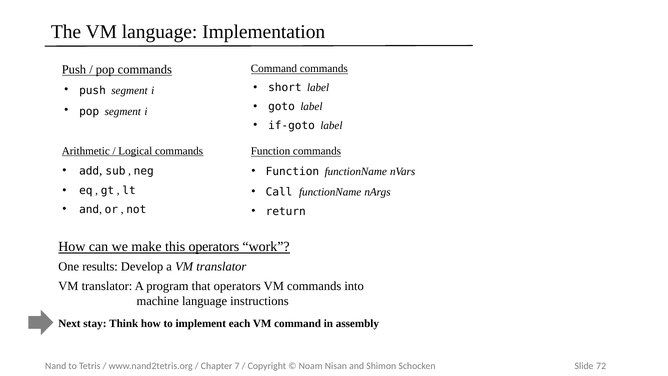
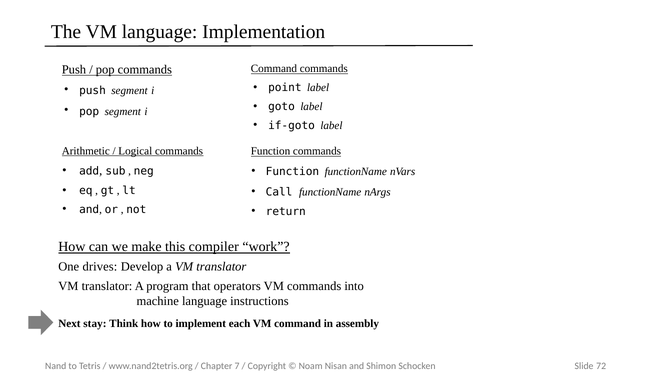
short: short -> point
this operators: operators -> compiler
results: results -> drives
